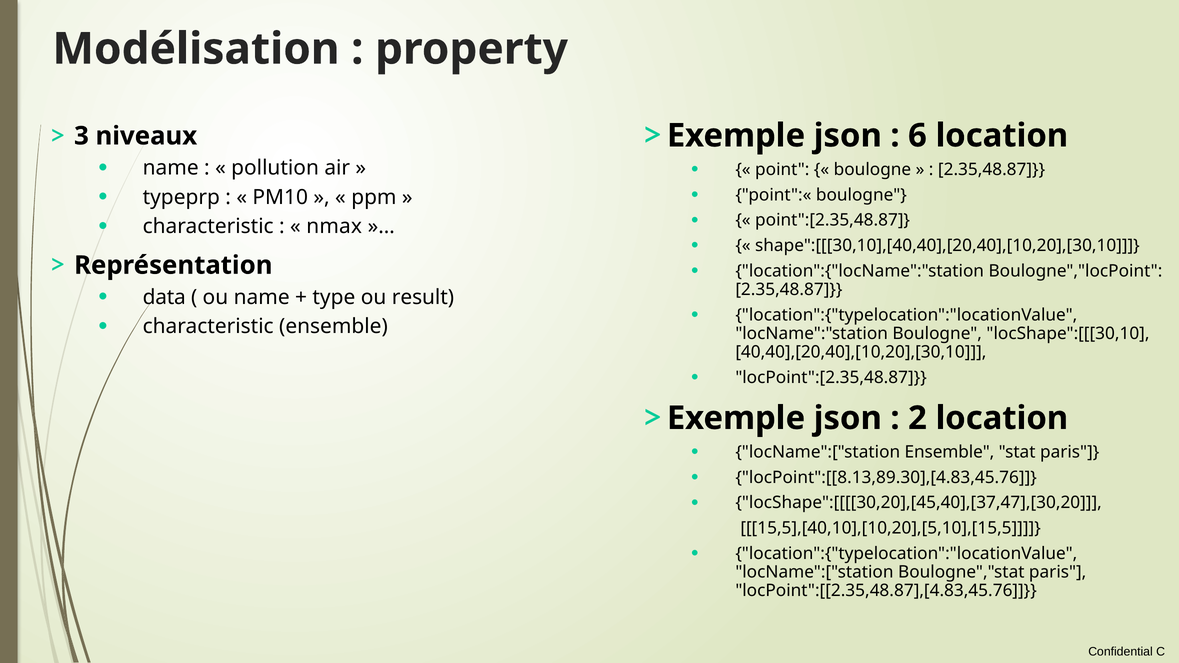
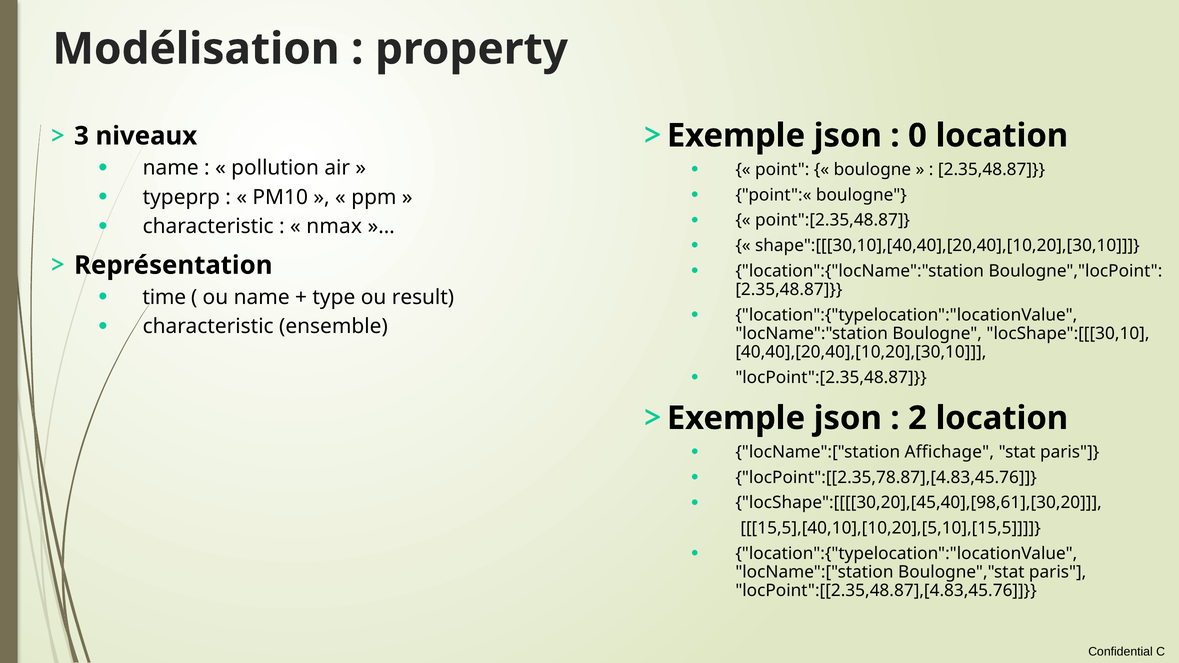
6: 6 -> 0
data: data -> time
locName":["station Ensemble: Ensemble -> Affichage
locPoint":[[8.13,89.30],[4.83,45.76: locPoint":[[8.13,89.30],[4.83,45.76 -> locPoint":[[2.35,78.87],[4.83,45.76
locShape":[[[[30,20],[45,40],[37,47],[30,20: locShape":[[[[30,20],[45,40],[37,47],[30,20 -> locShape":[[[[30,20],[45,40],[98,61],[30,20
